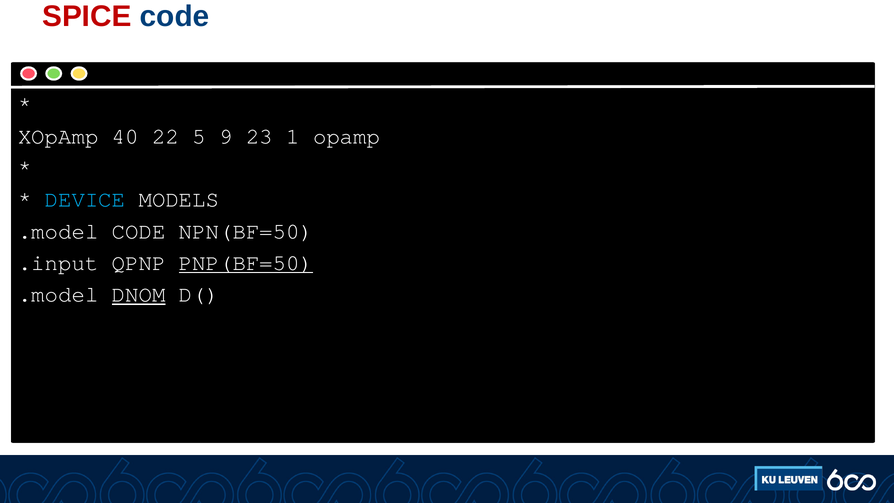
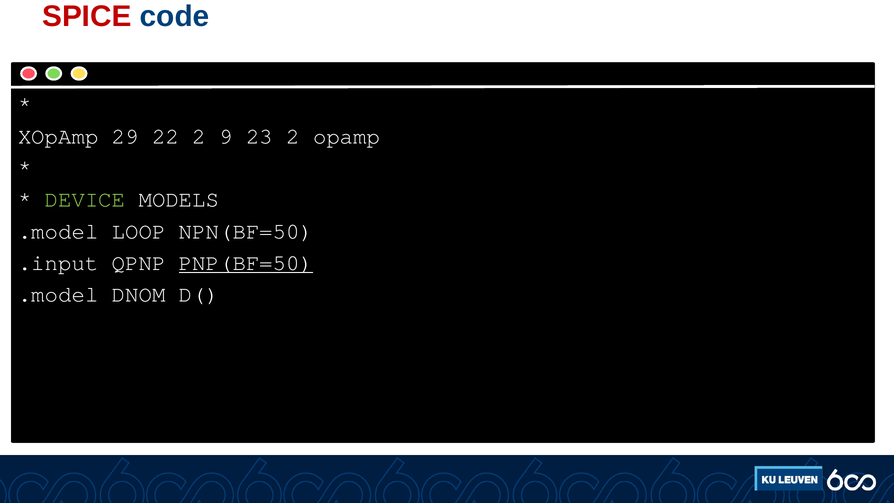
40: 40 -> 29
22 5: 5 -> 2
23 1: 1 -> 2
DEVICE colour: light blue -> light green
.model CODE: CODE -> LOOP
DNOM underline: present -> none
